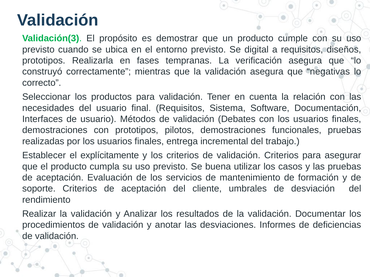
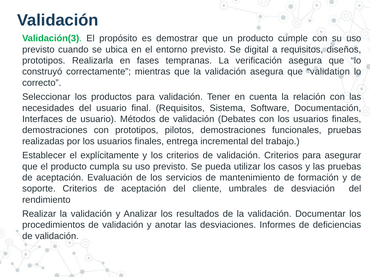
negativas: negativas -> validation
buena: buena -> pueda
